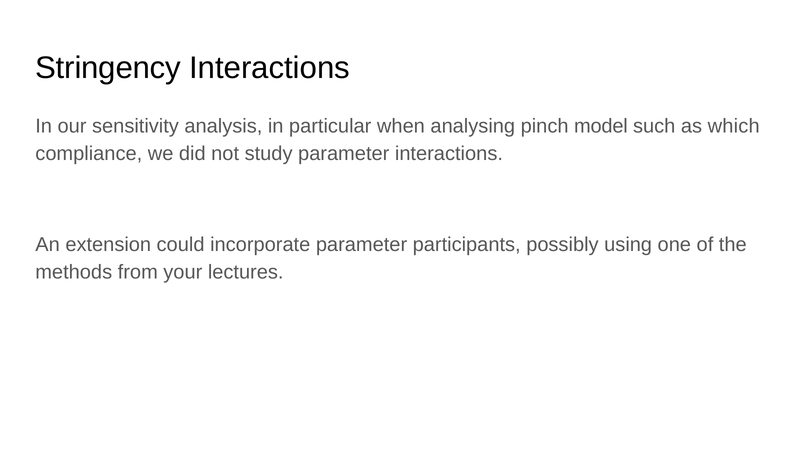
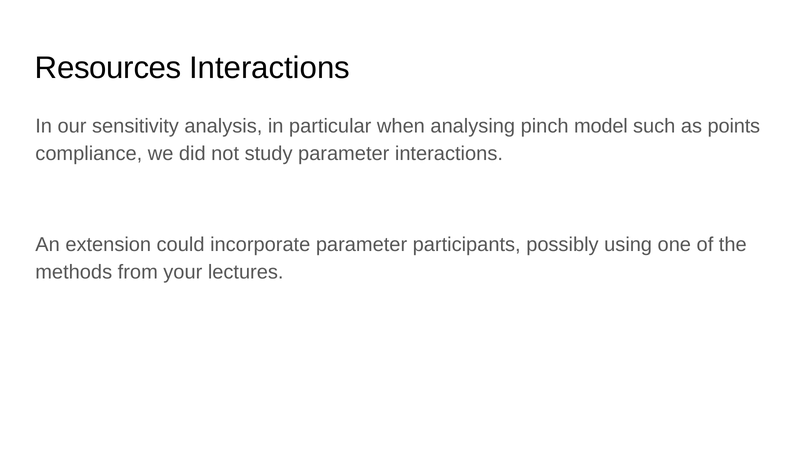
Stringency: Stringency -> Resources
which: which -> points
